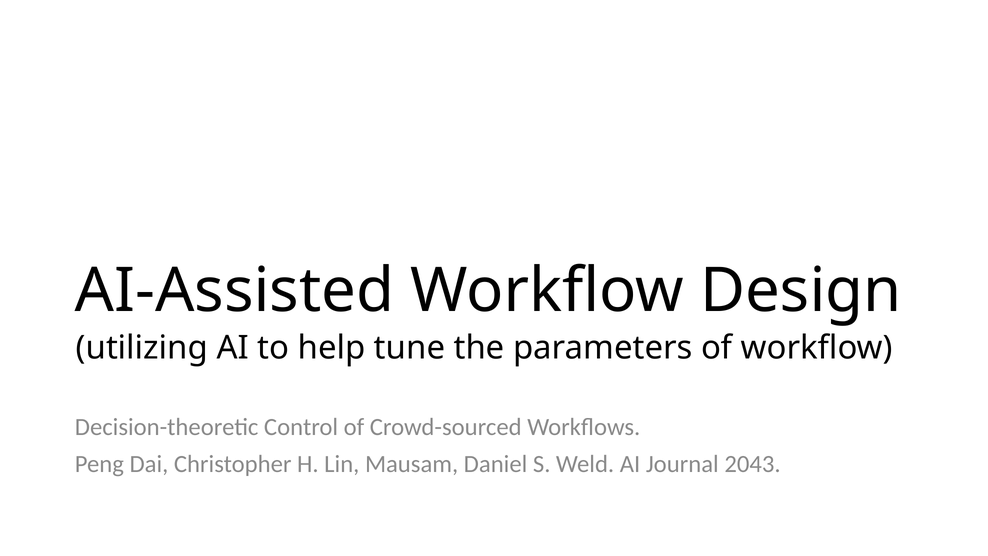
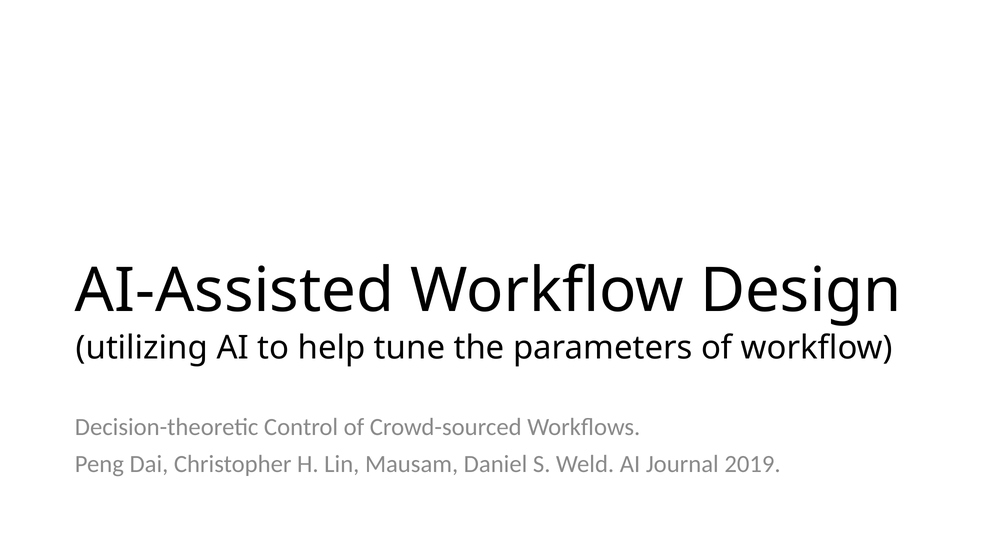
2043: 2043 -> 2019
